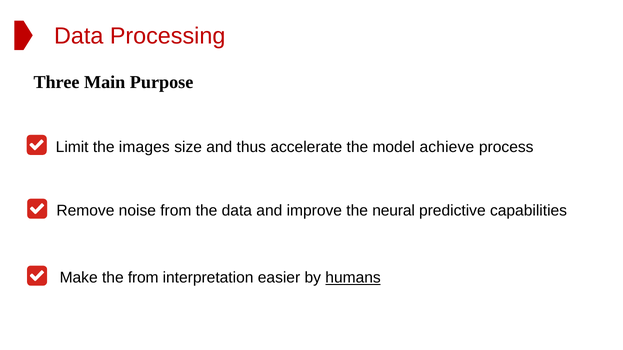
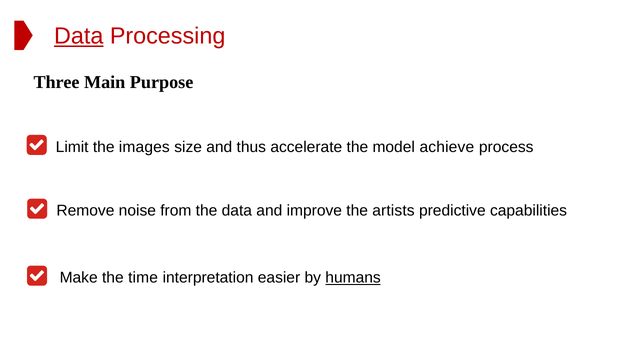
Data at (79, 36) underline: none -> present
neural: neural -> artists
the from: from -> time
